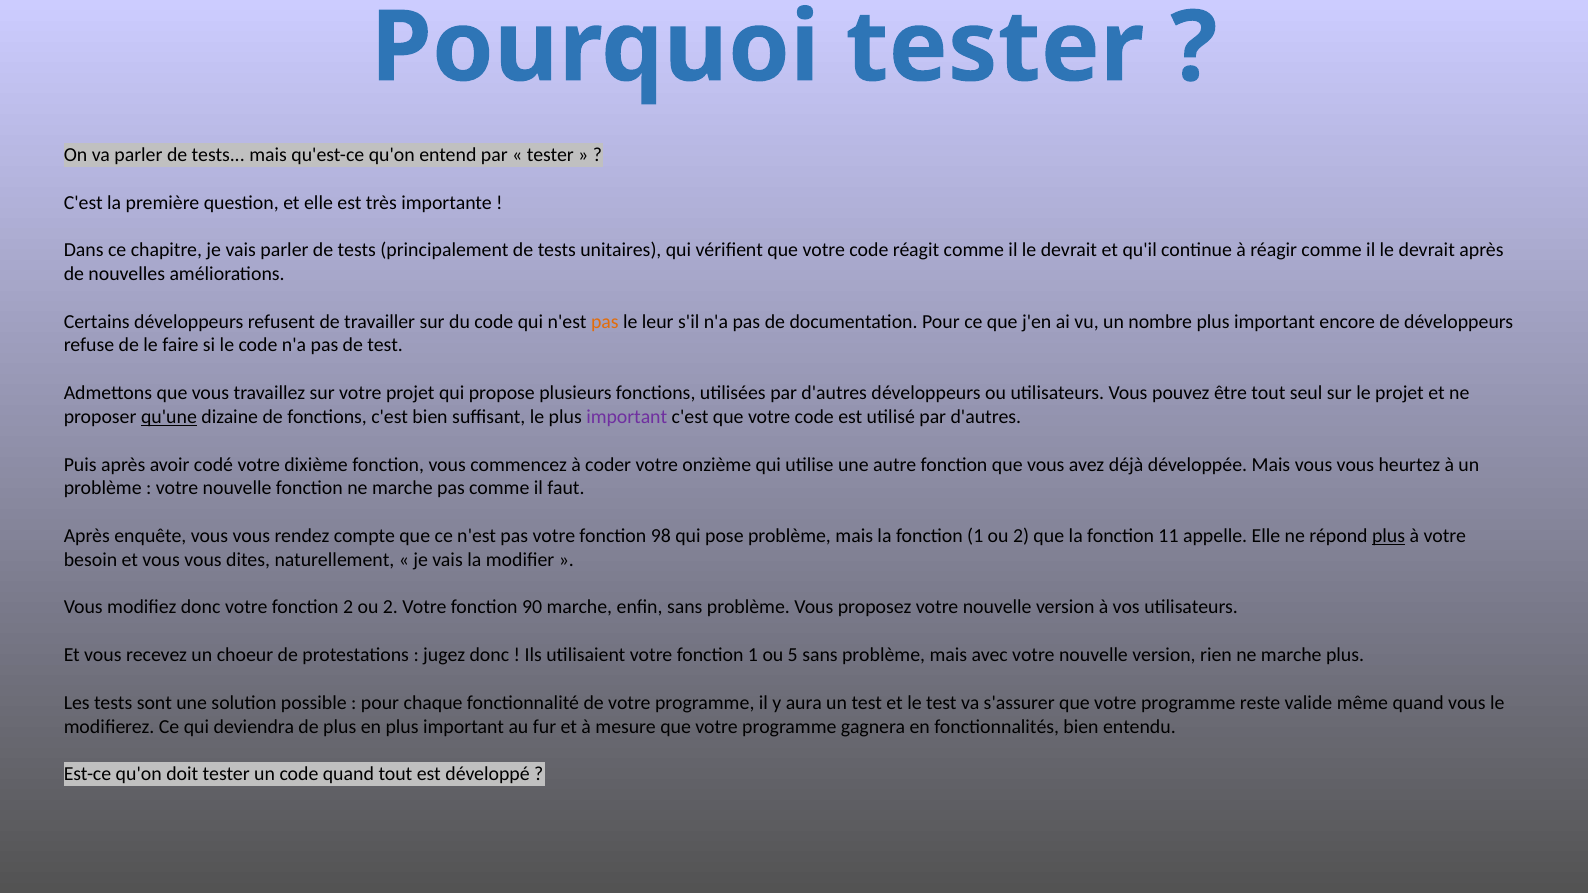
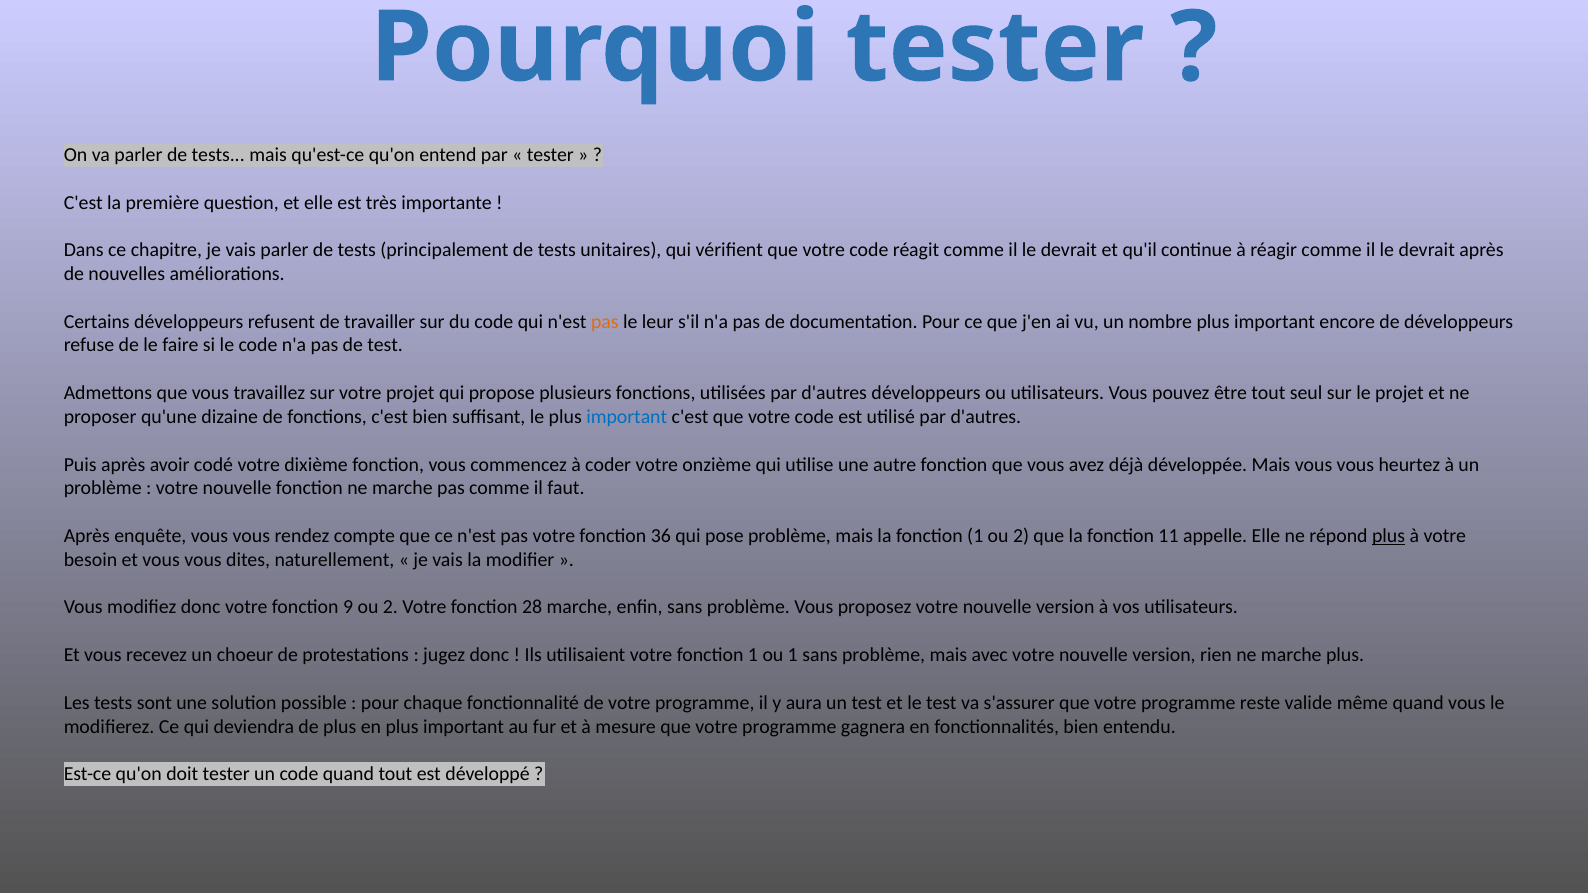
qu'une underline: present -> none
important at (627, 417) colour: purple -> blue
98: 98 -> 36
fonction 2: 2 -> 9
90: 90 -> 28
ou 5: 5 -> 1
